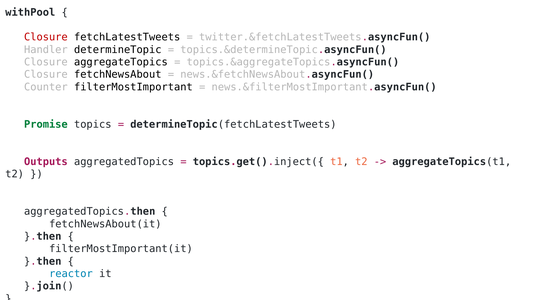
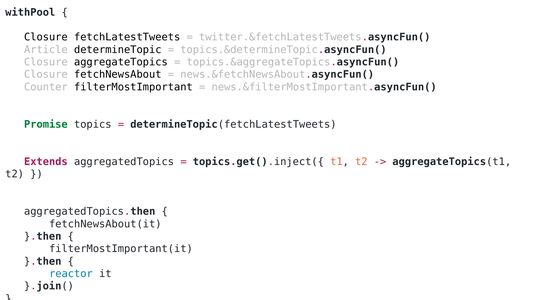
Closure at (46, 37) colour: red -> black
Handler: Handler -> Article
Outputs: Outputs -> Extends
